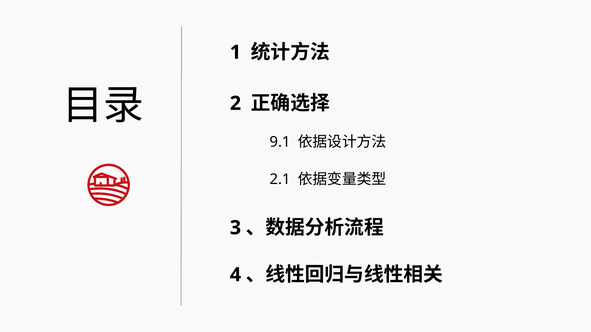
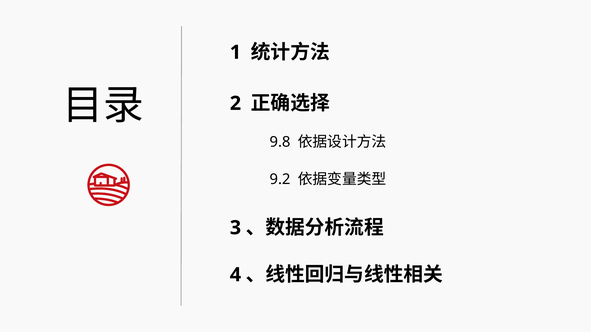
9.1: 9.1 -> 9.8
2.1: 2.1 -> 9.2
